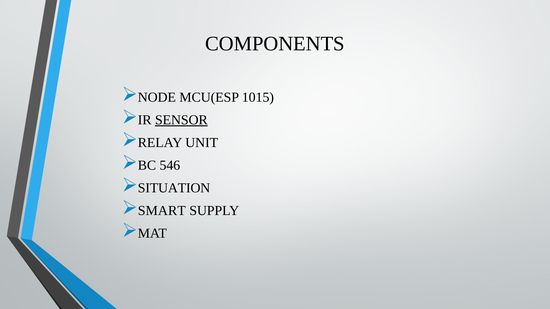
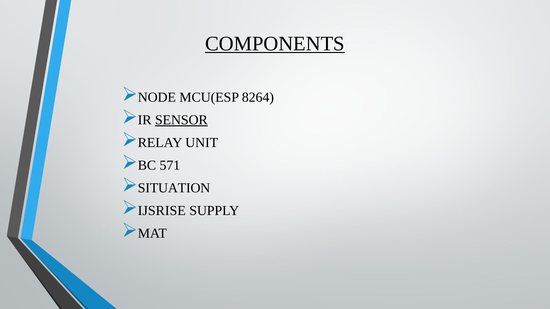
COMPONENTS underline: none -> present
1015: 1015 -> 8264
546: 546 -> 571
SMART: SMART -> IJSRISE
